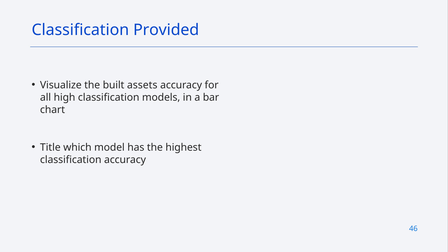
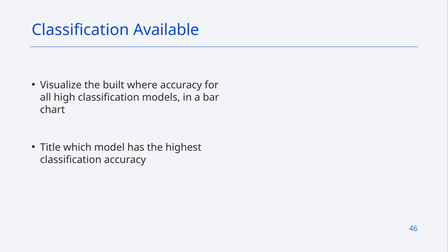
Provided: Provided -> Available
assets: assets -> where
